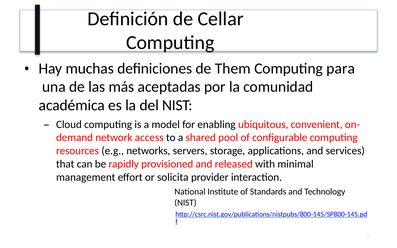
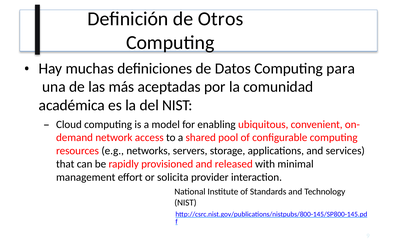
Cellar: Cellar -> Otros
Them: Them -> Datos
